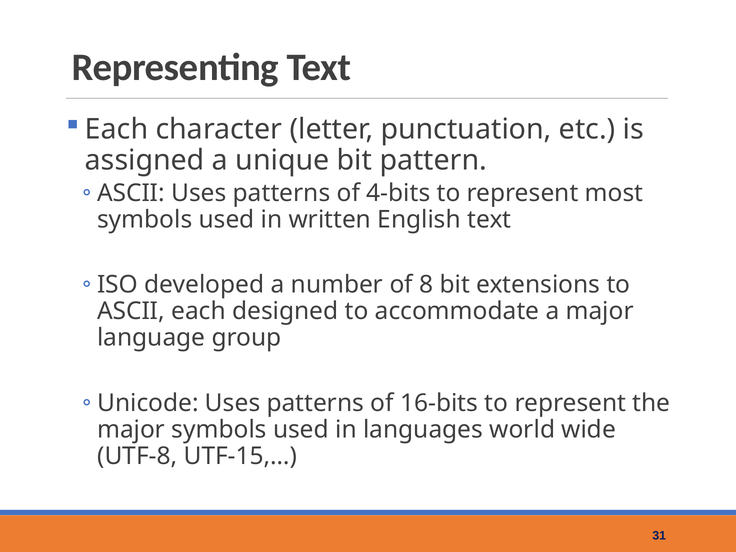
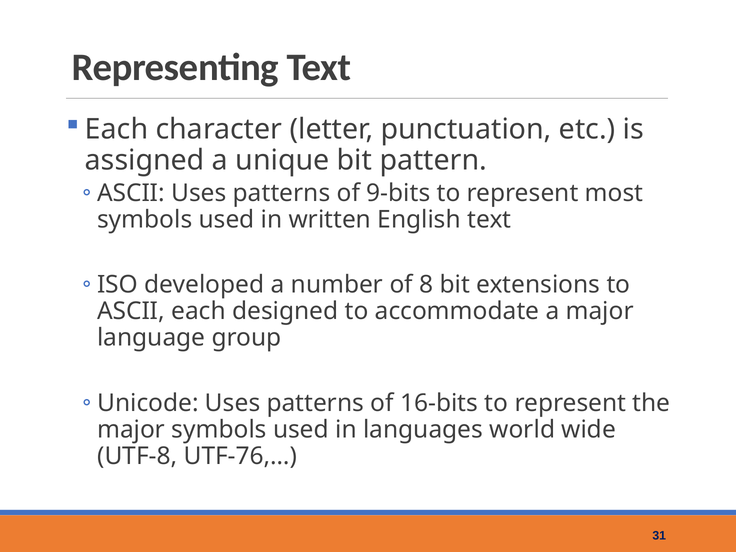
4-bits: 4-bits -> 9-bits
UTF-15,…: UTF-15,… -> UTF-76,…
